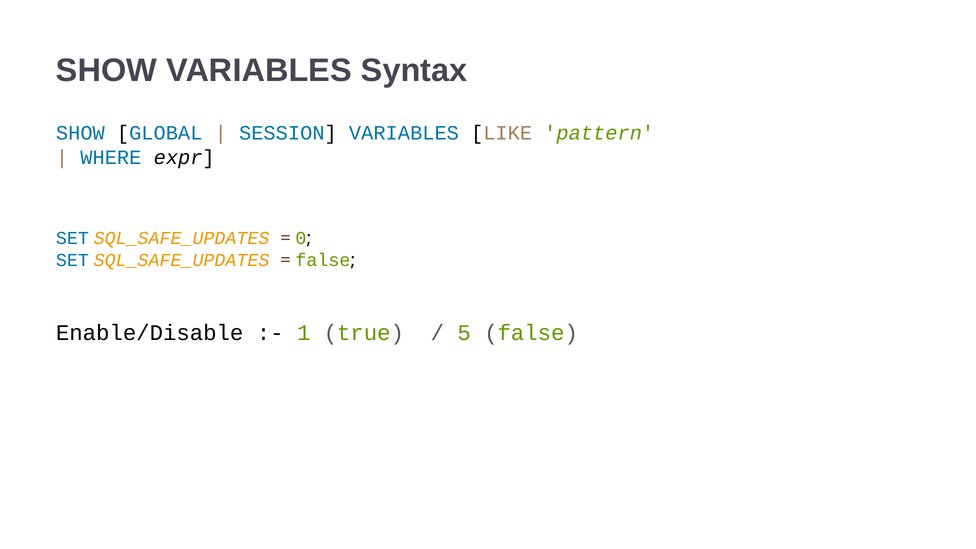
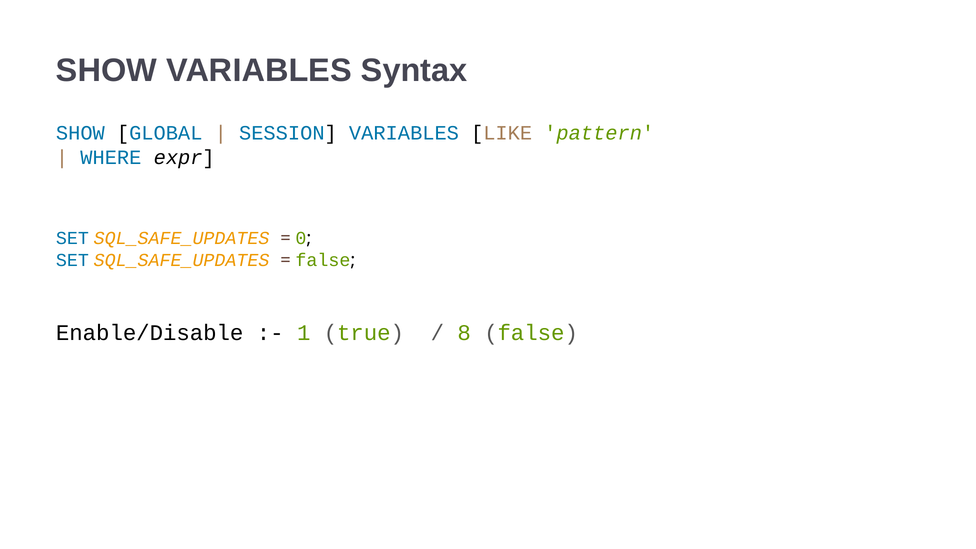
5: 5 -> 8
